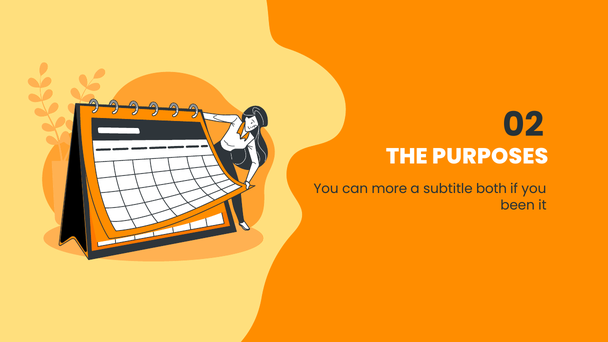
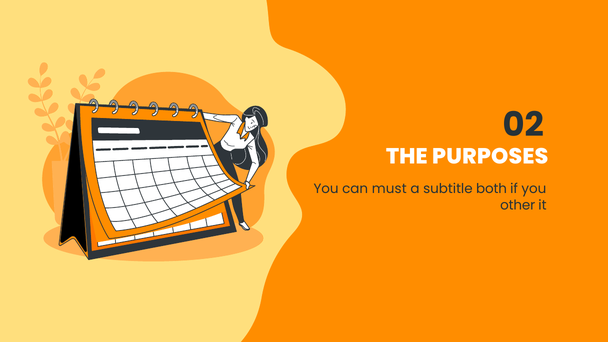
more: more -> must
been: been -> other
